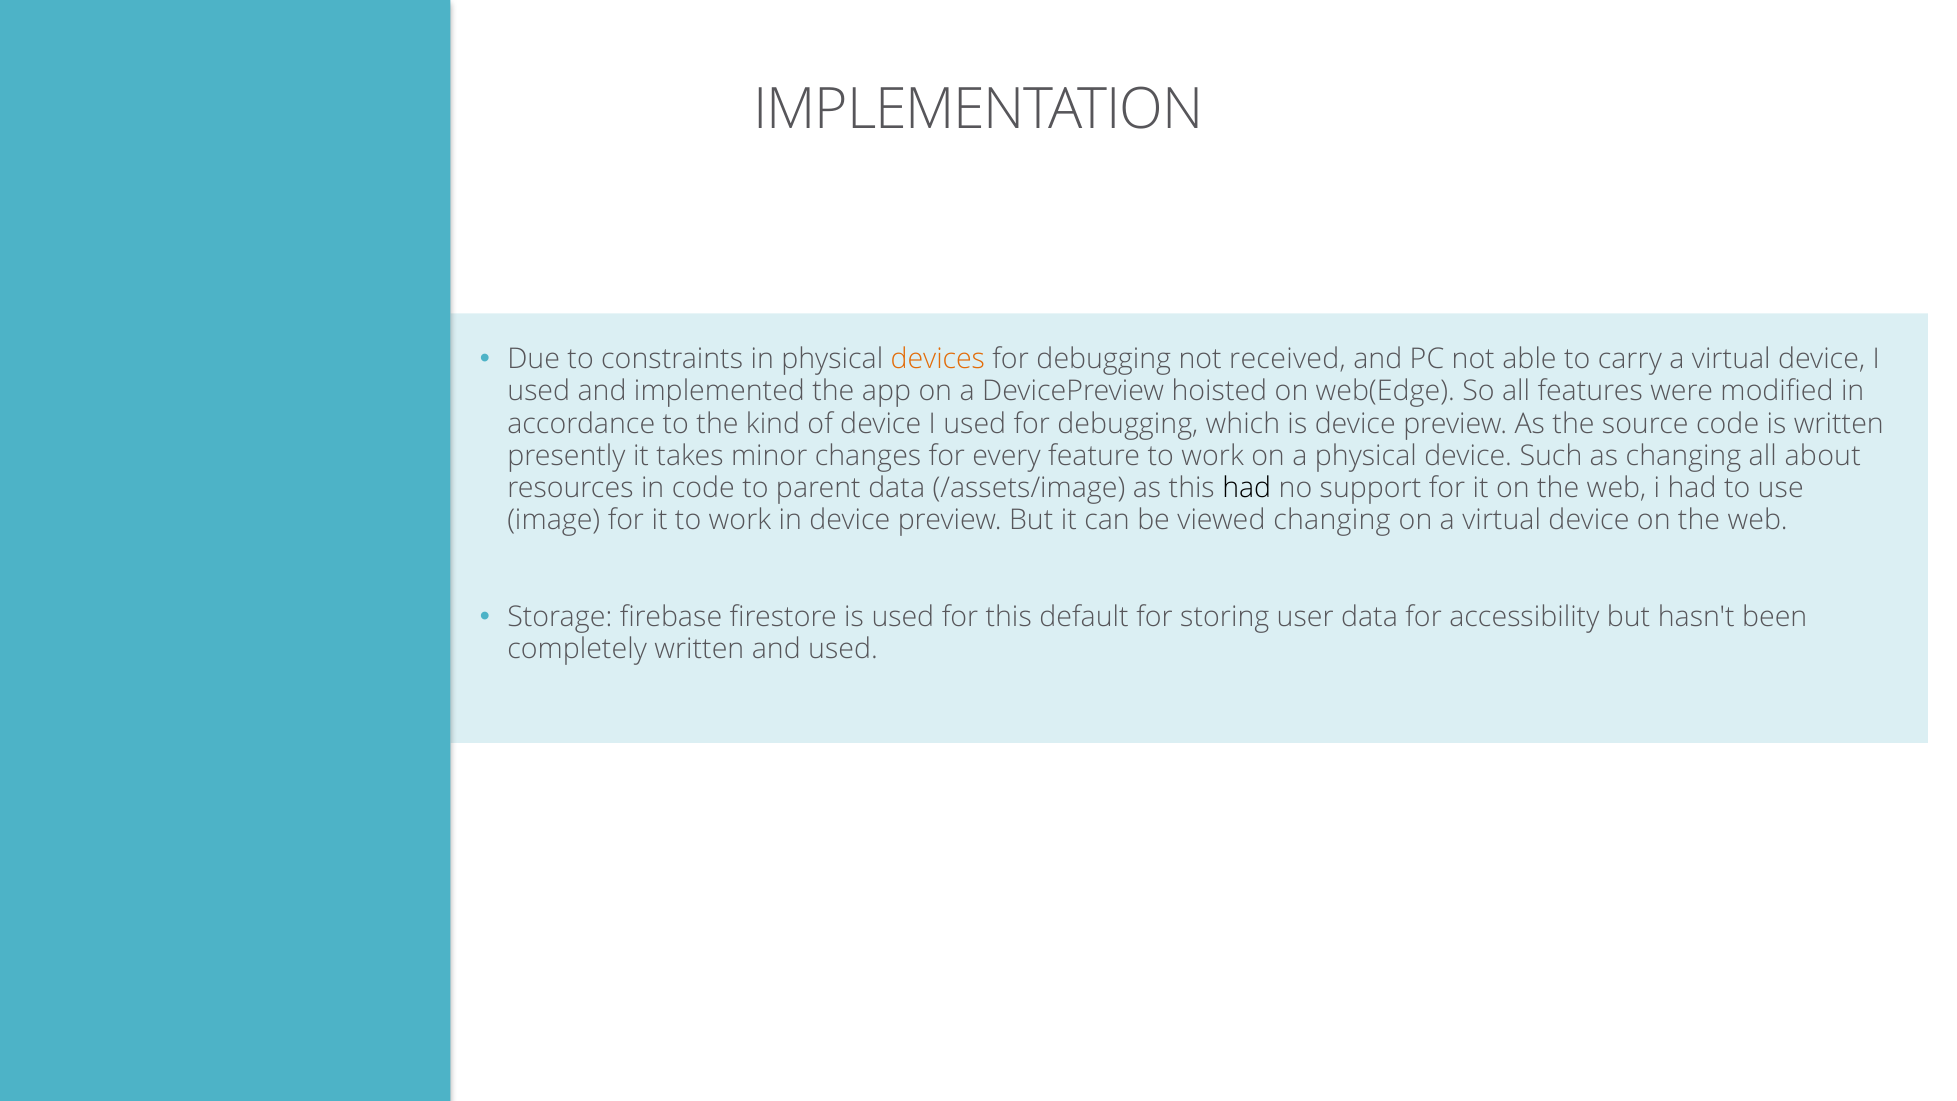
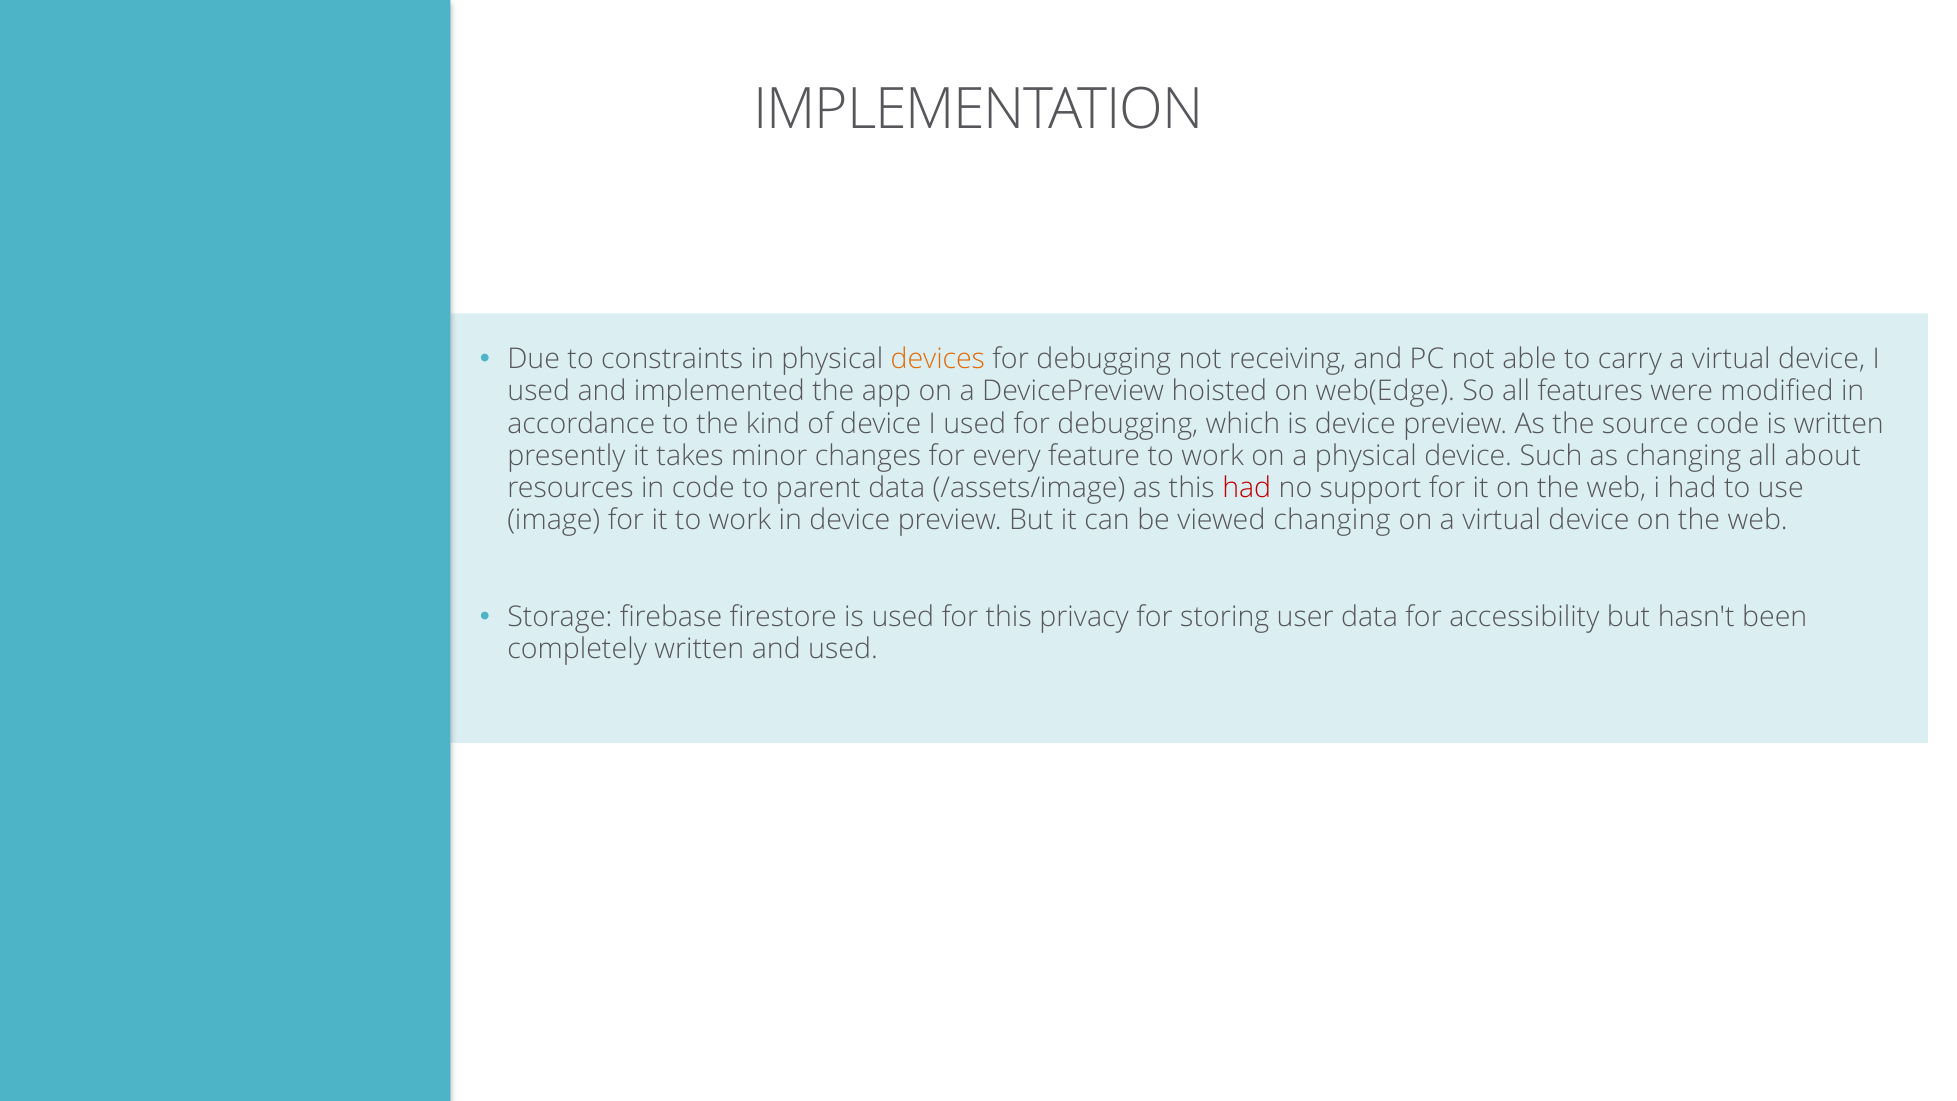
received: received -> receiving
had at (1247, 488) colour: black -> red
default: default -> privacy
